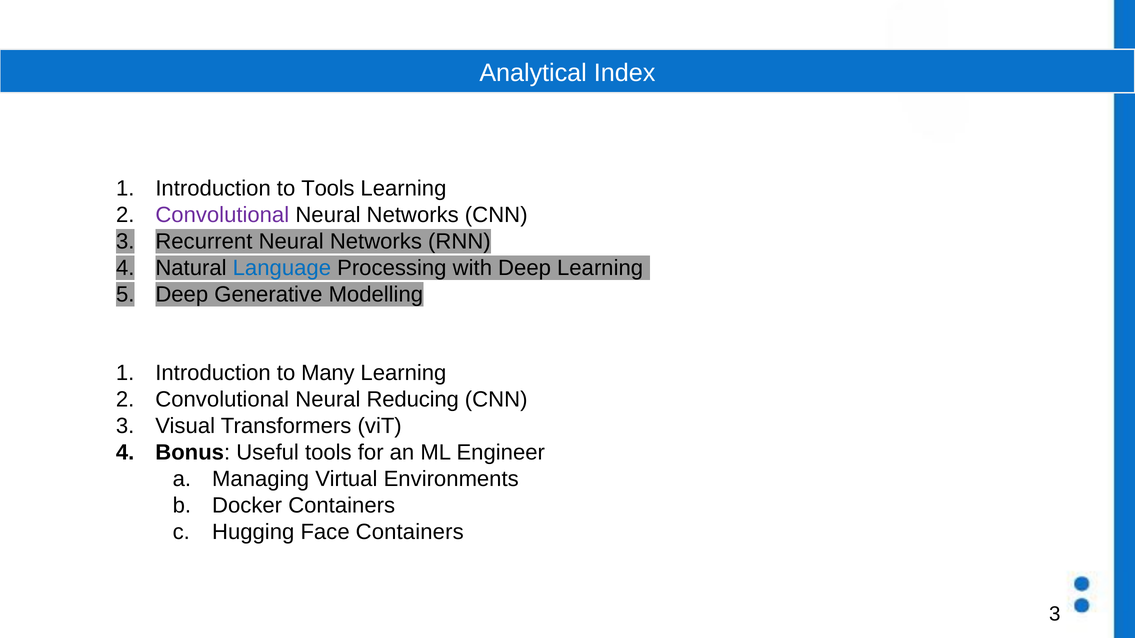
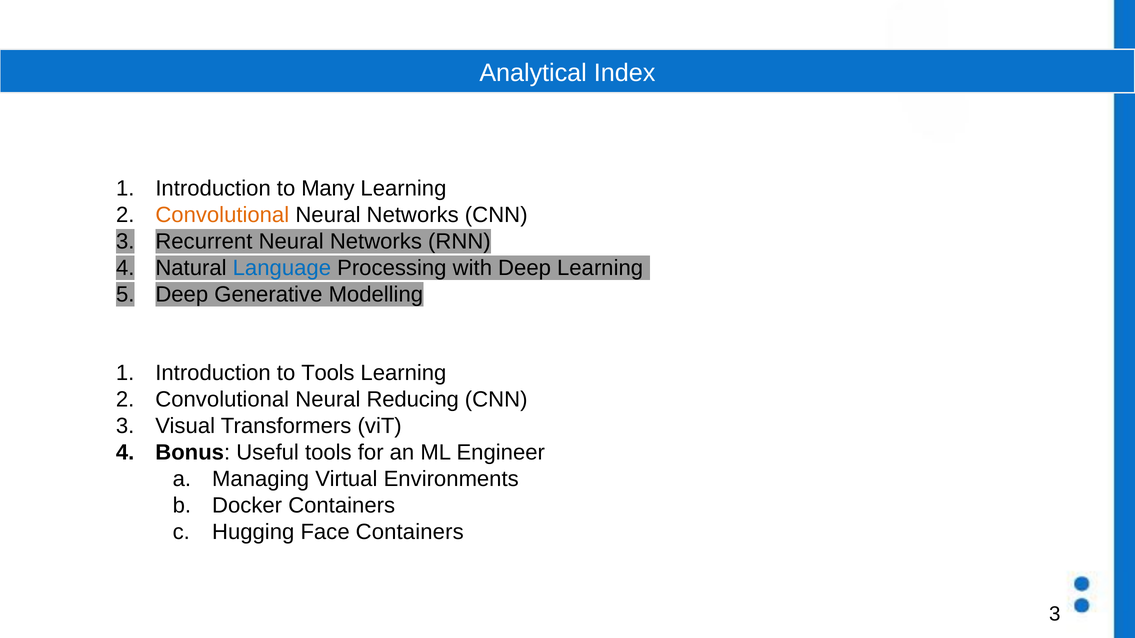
to Tools: Tools -> Many
Convolutional at (222, 215) colour: purple -> orange
to Many: Many -> Tools
